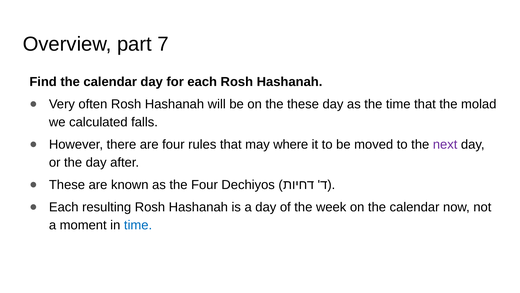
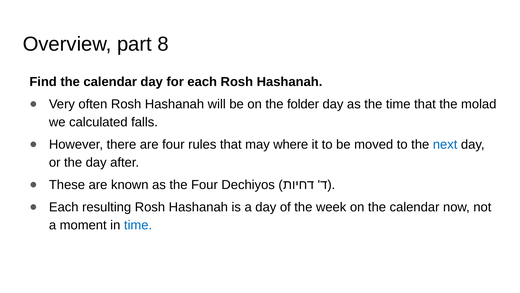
7: 7 -> 8
the these: these -> folder
next colour: purple -> blue
